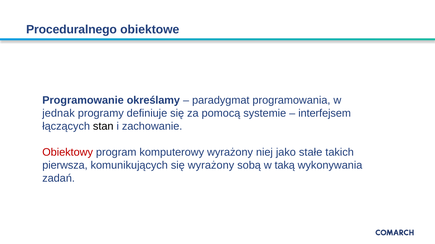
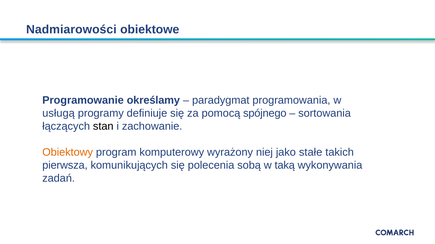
Proceduralnego: Proceduralnego -> Nadmiarowości
jednak: jednak -> usługą
systemie: systemie -> spójnego
interfejsem: interfejsem -> sortowania
Obiektowy colour: red -> orange
się wyrażony: wyrażony -> polecenia
